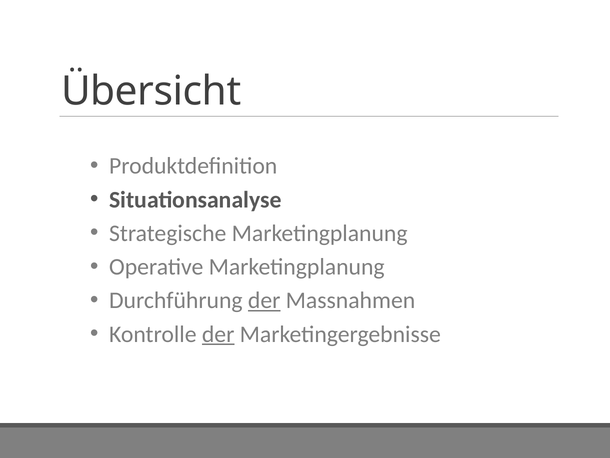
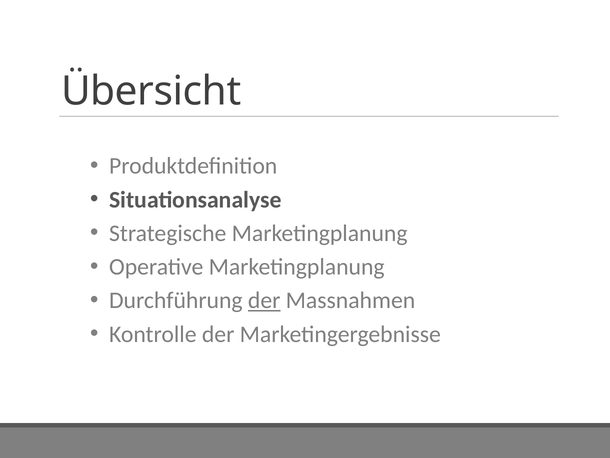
der at (218, 334) underline: present -> none
